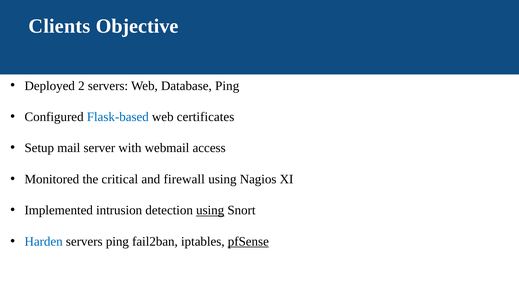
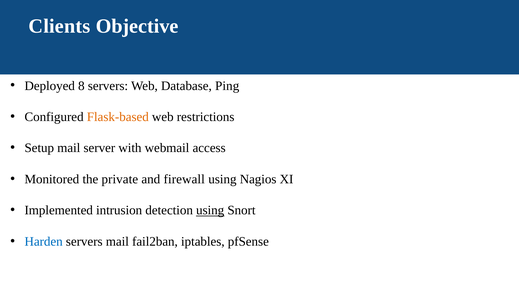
2: 2 -> 8
Flask-based colour: blue -> orange
certificates: certificates -> restrictions
critical: critical -> private
servers ping: ping -> mail
pfSense underline: present -> none
